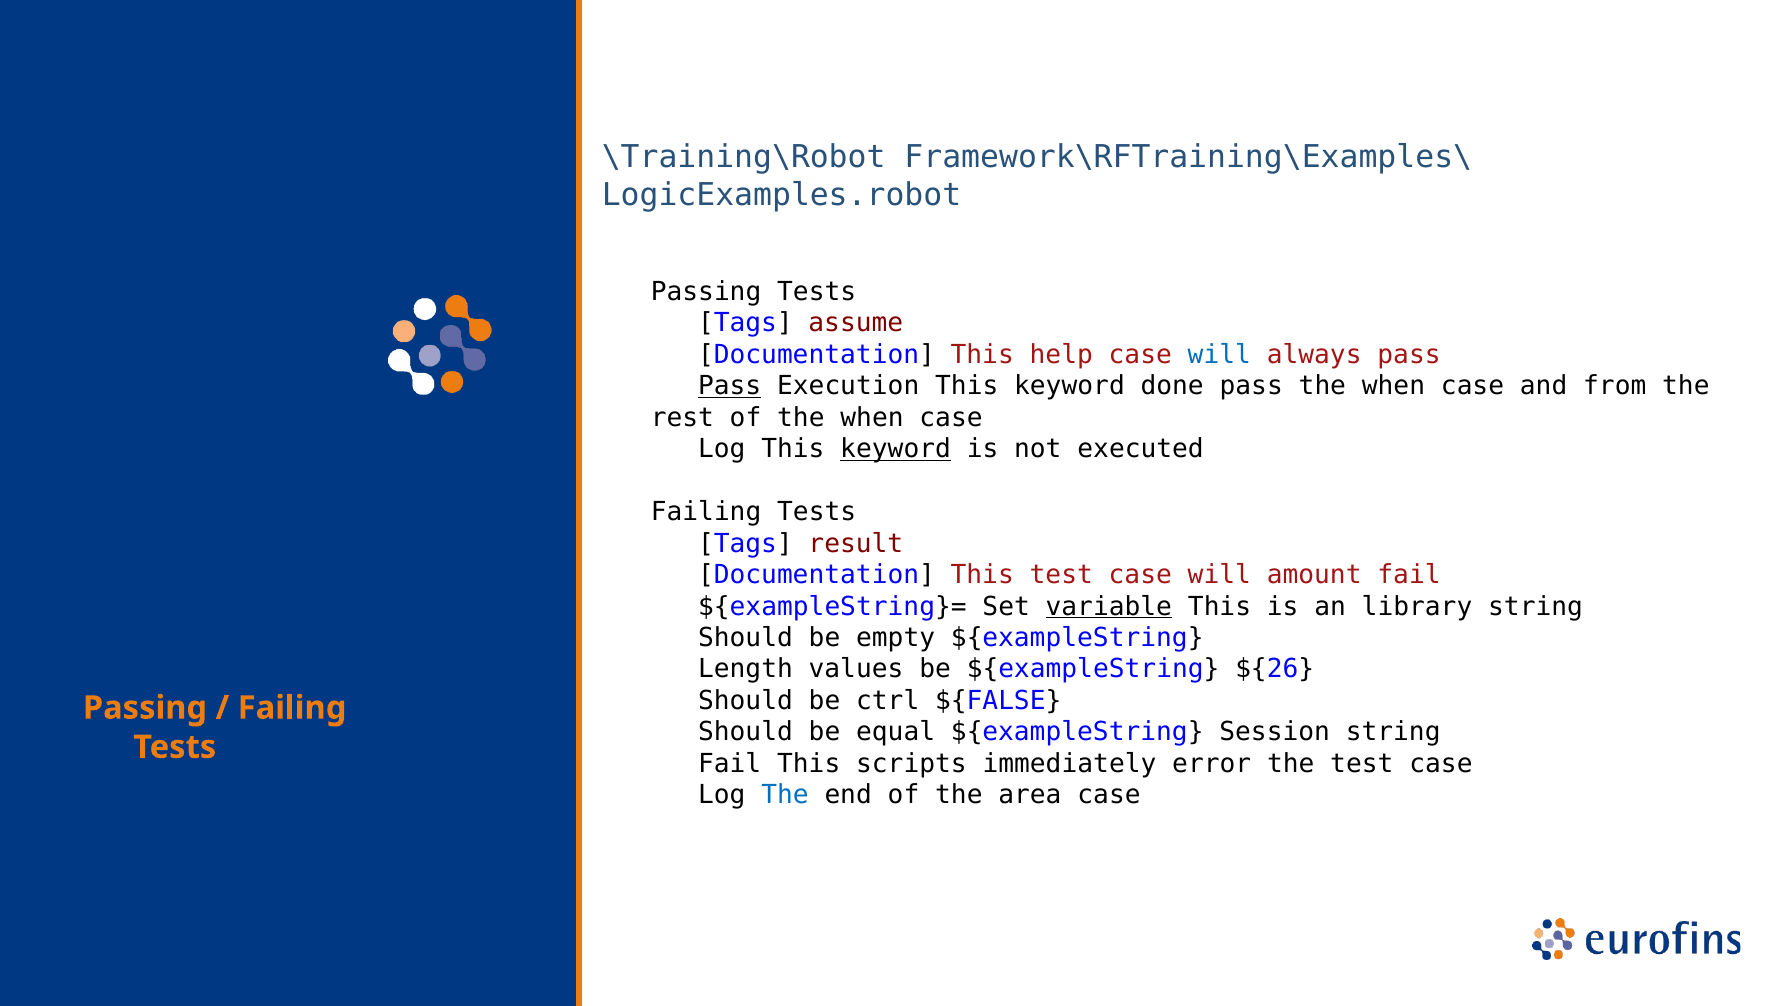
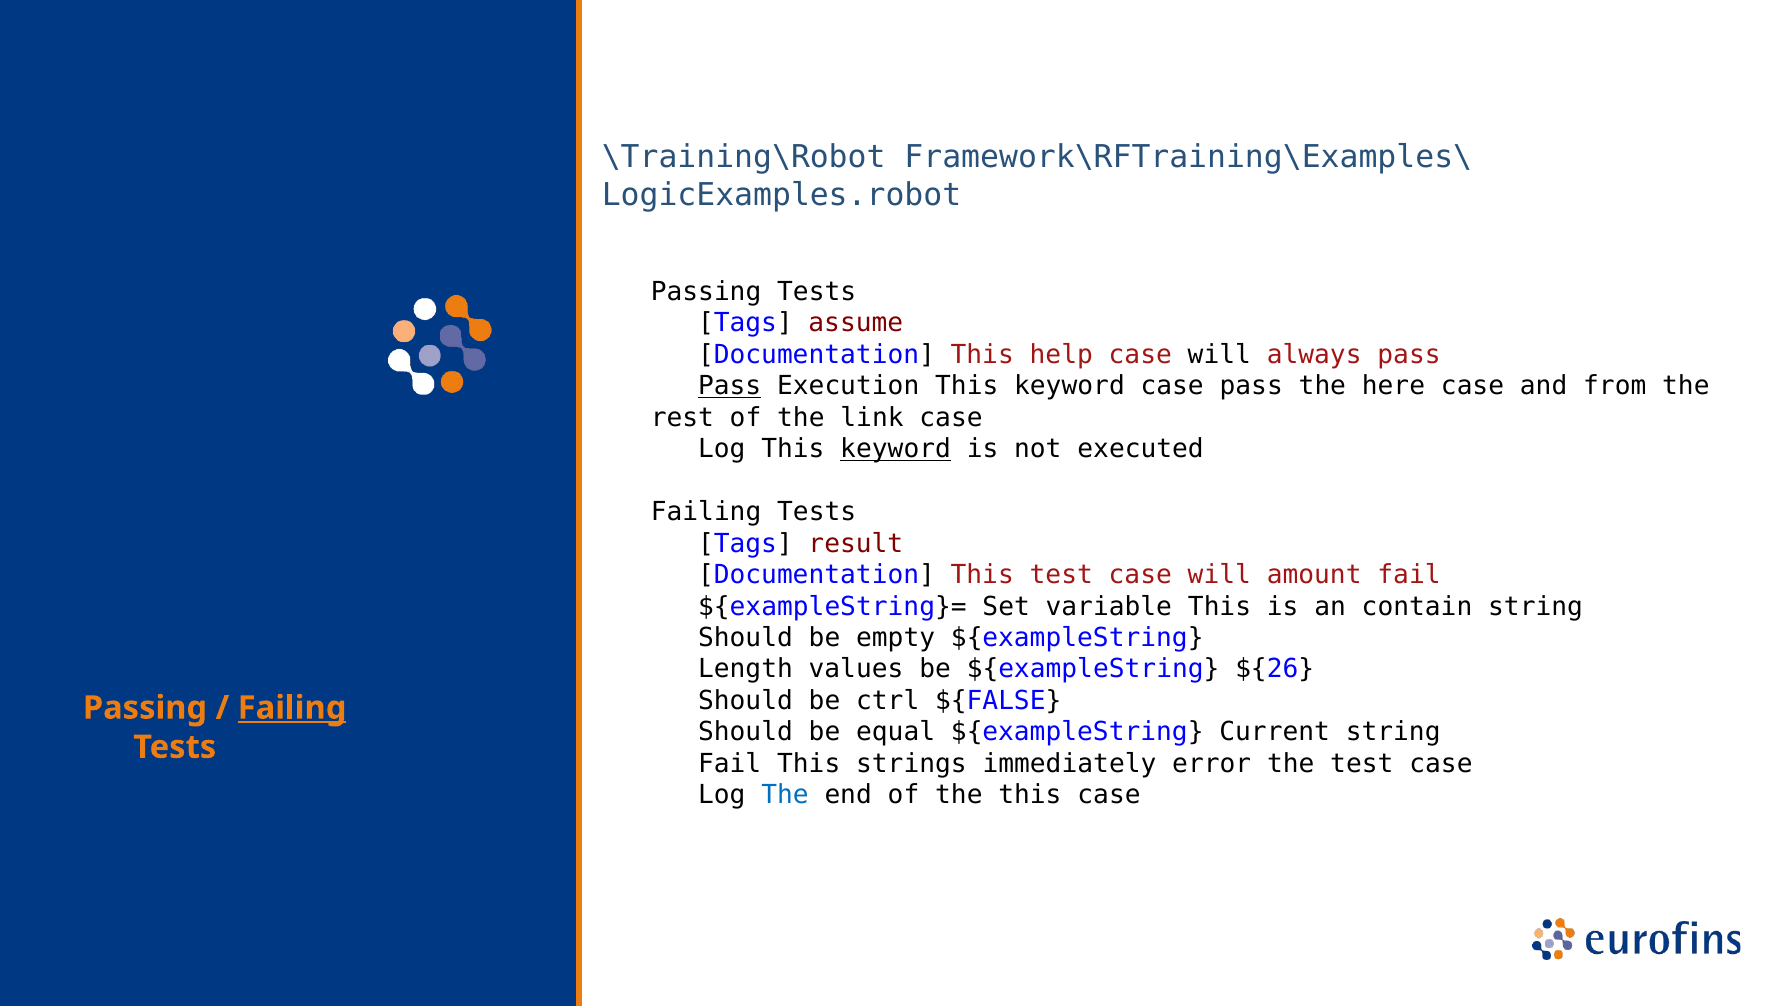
will at (1219, 355) colour: blue -> black
keyword done: done -> case
pass the when: when -> here
of the when: when -> link
variable underline: present -> none
library: library -> contain
Failing at (292, 708) underline: none -> present
Session: Session -> Current
scripts: scripts -> strings
the area: area -> this
